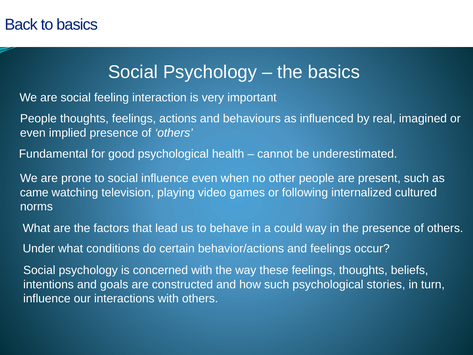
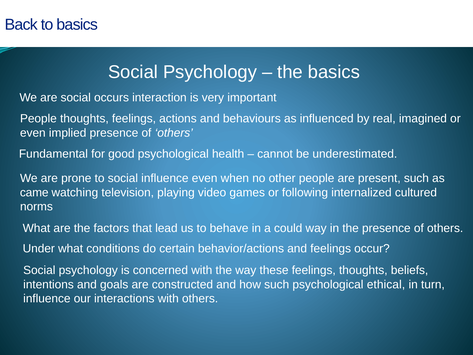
feeling: feeling -> occurs
stories: stories -> ethical
